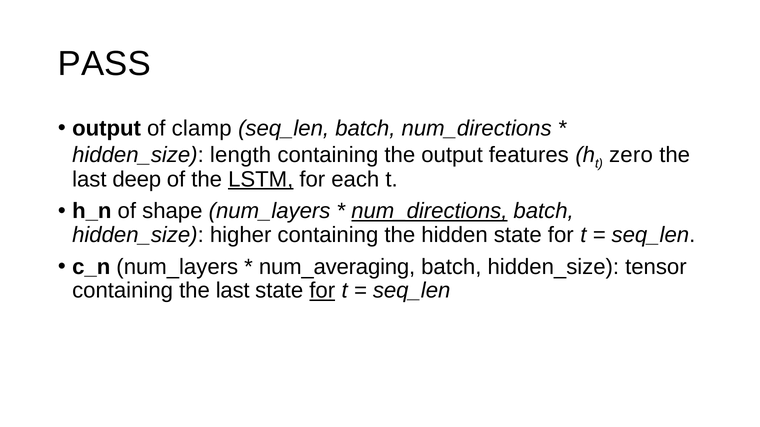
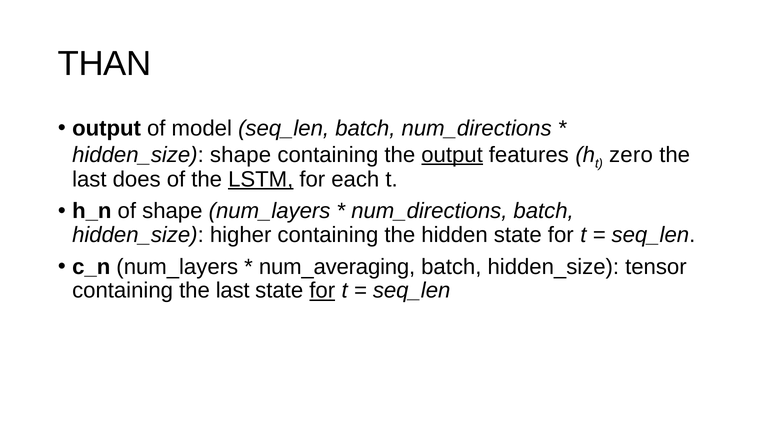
PASS: PASS -> THAN
clamp: clamp -> model
hidden_size length: length -> shape
output at (452, 155) underline: none -> present
deep: deep -> does
num_directions at (429, 211) underline: present -> none
